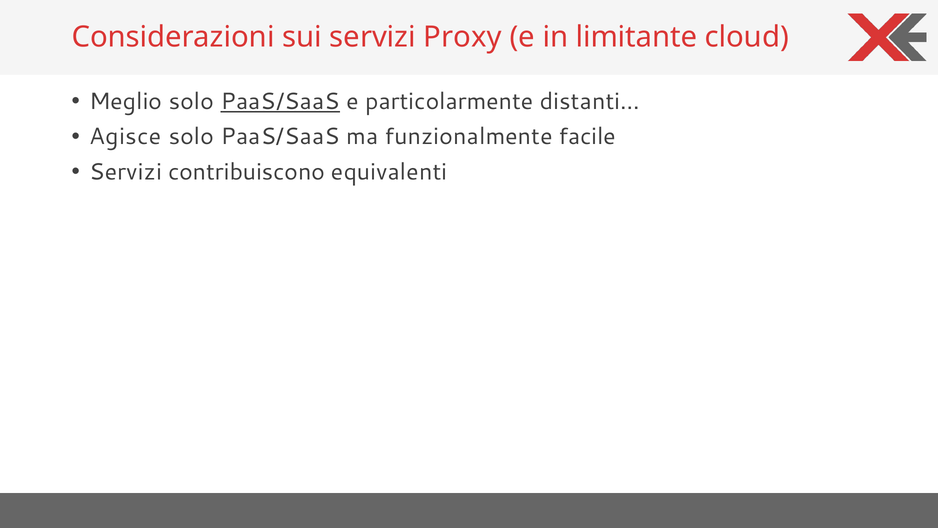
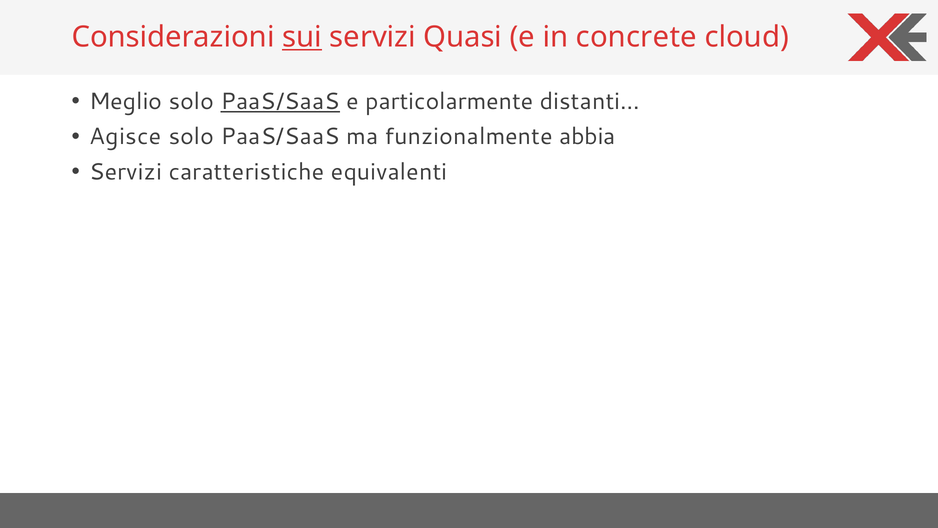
sui underline: none -> present
Proxy: Proxy -> Quasi
limitante: limitante -> concrete
facile: facile -> abbia
contribuiscono: contribuiscono -> caratteristiche
